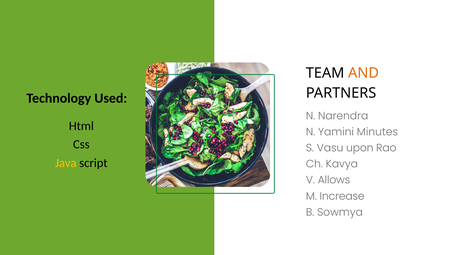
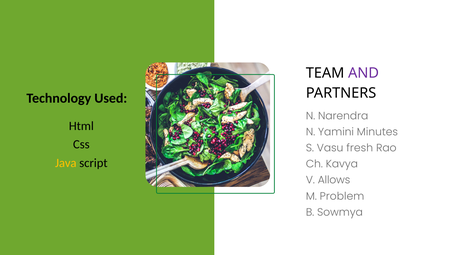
AND colour: orange -> purple
upon: upon -> fresh
Increase: Increase -> Problem
